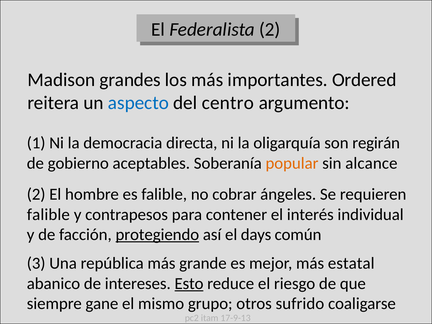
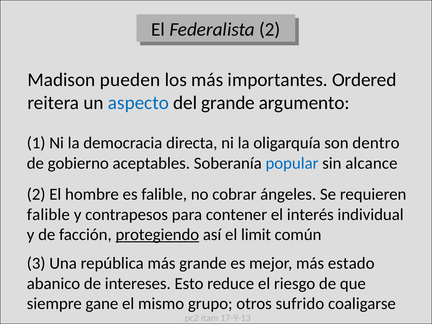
grandes: grandes -> pueden
del centro: centro -> grande
regirán: regirán -> dentro
popular colour: orange -> blue
days: days -> limit
estatal: estatal -> estado
Esto underline: present -> none
